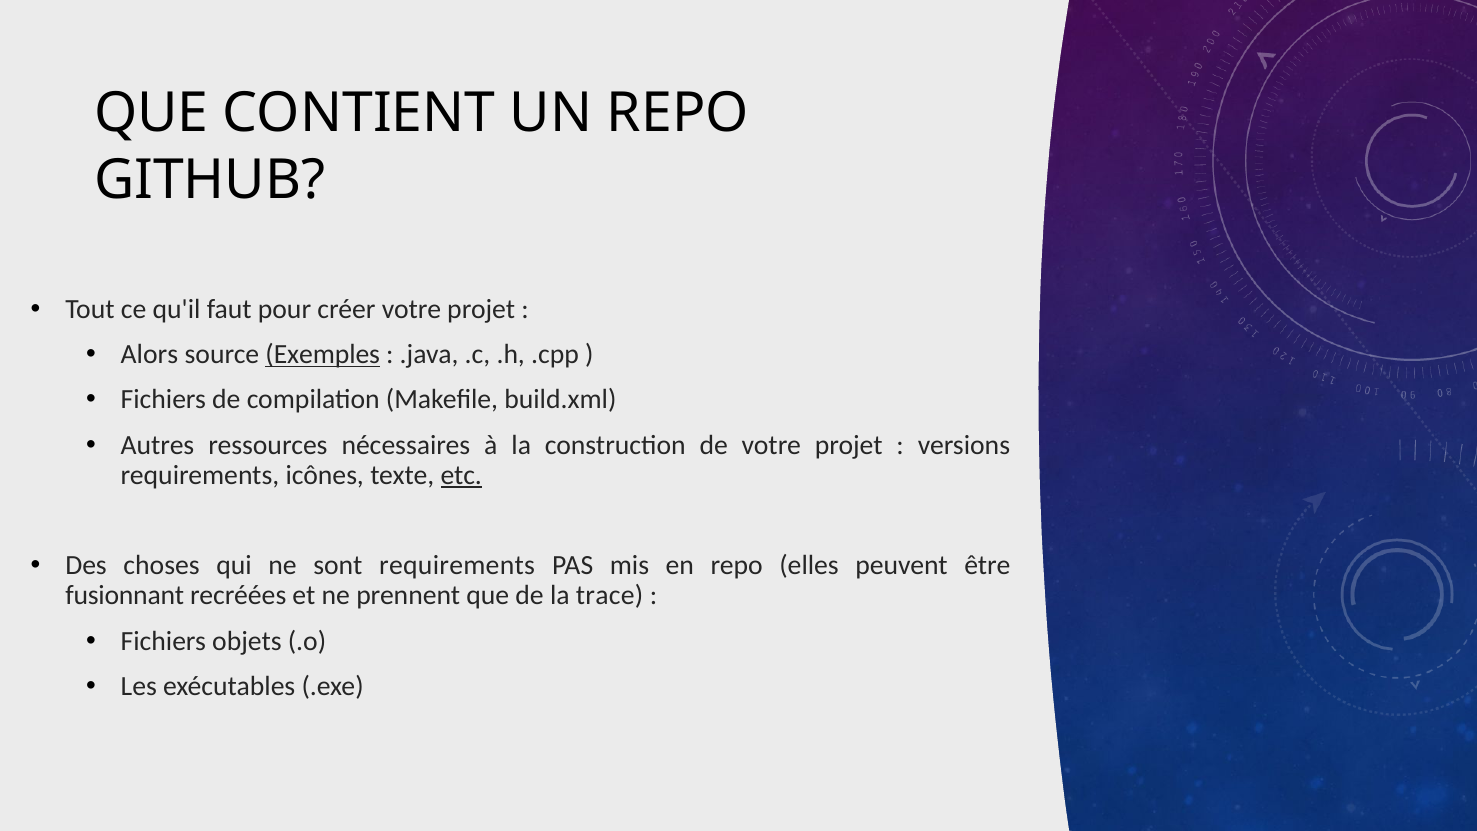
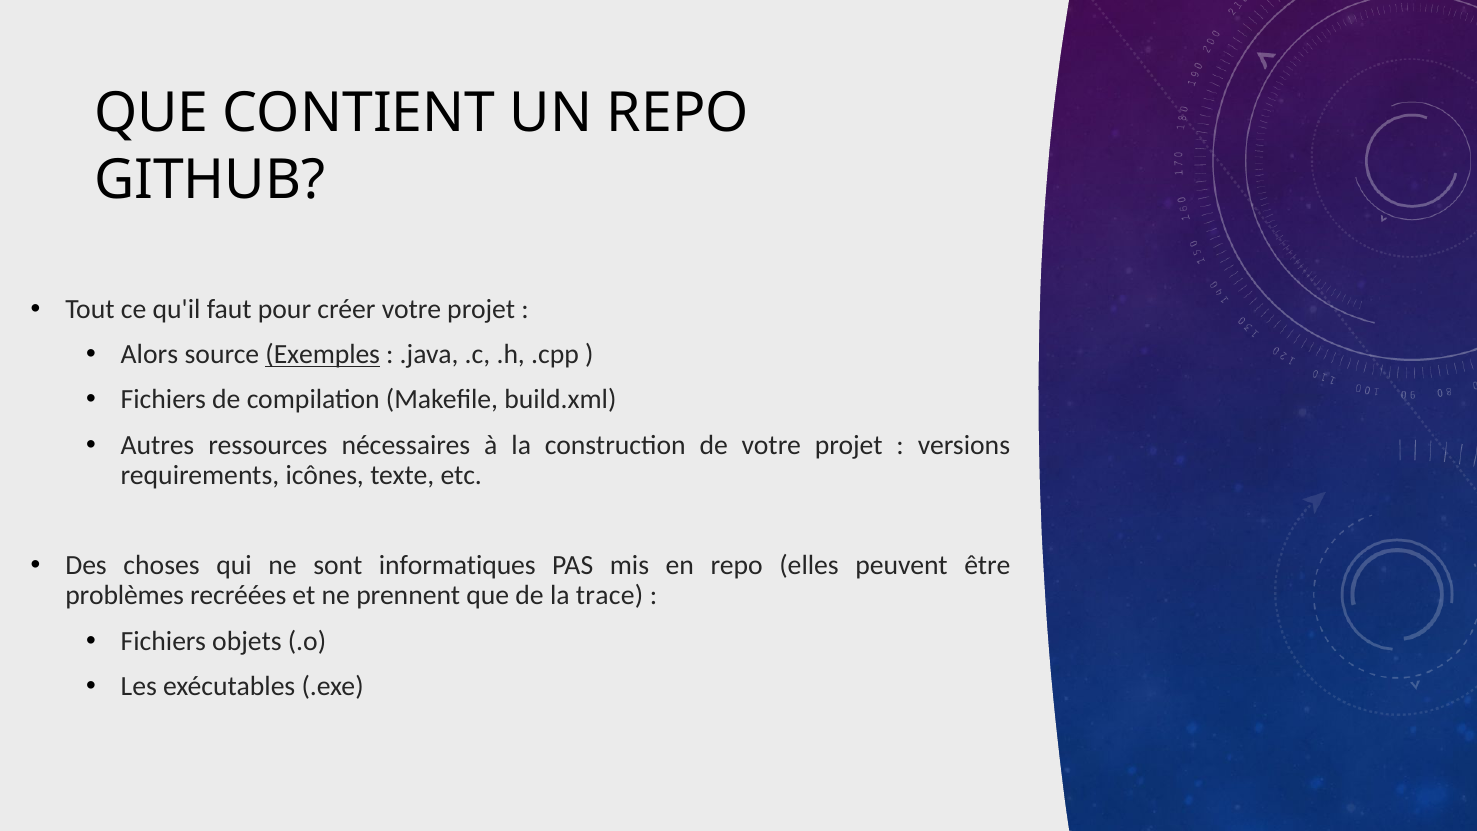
etc underline: present -> none
sont requirements: requirements -> informatiques
fusionnant: fusionnant -> problèmes
